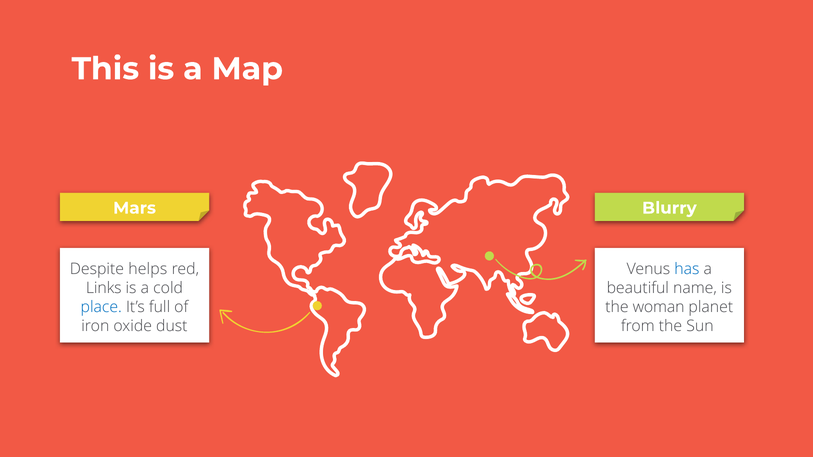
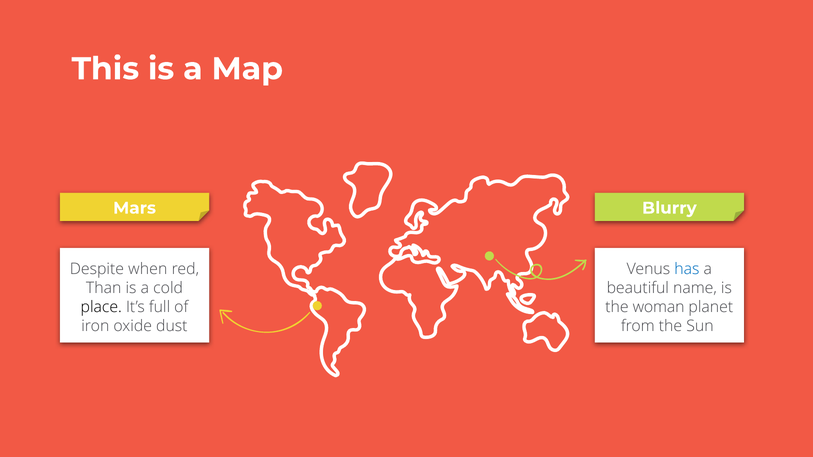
helps: helps -> when
Links: Links -> Than
place colour: blue -> black
